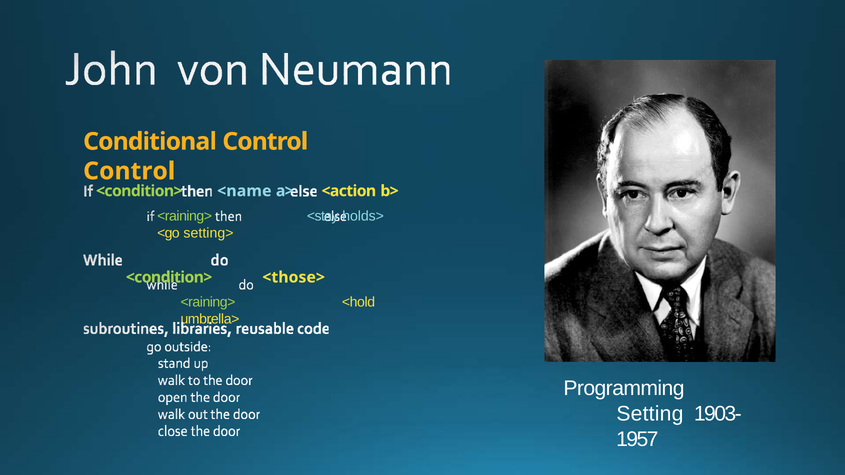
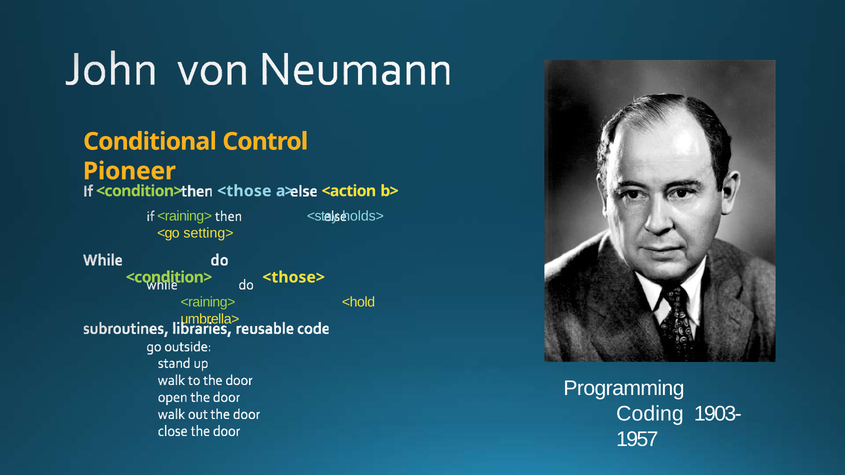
Control at (129, 171): Control -> Pioneer
<name: <name -> <those
Setting: Setting -> Coding
